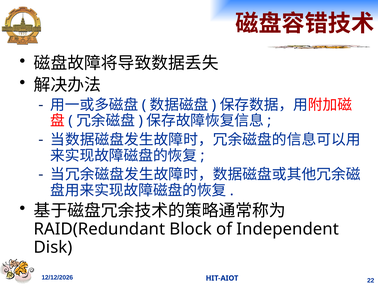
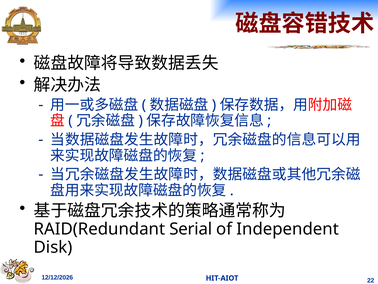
Block: Block -> Serial
